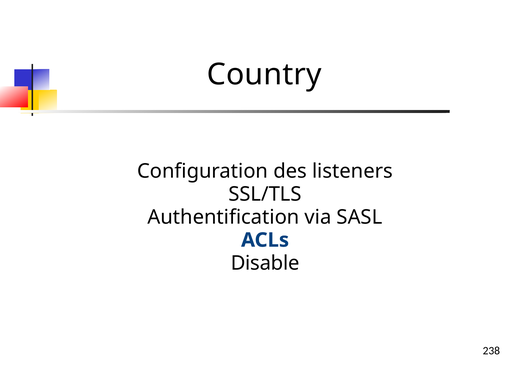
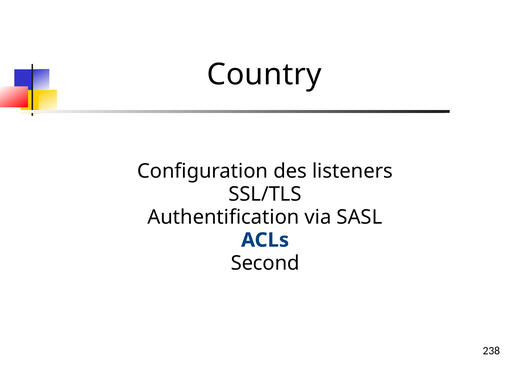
Disable: Disable -> Second
